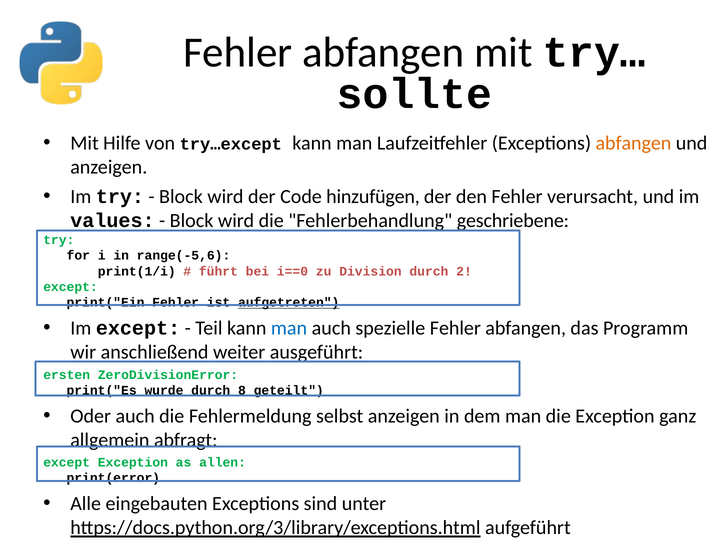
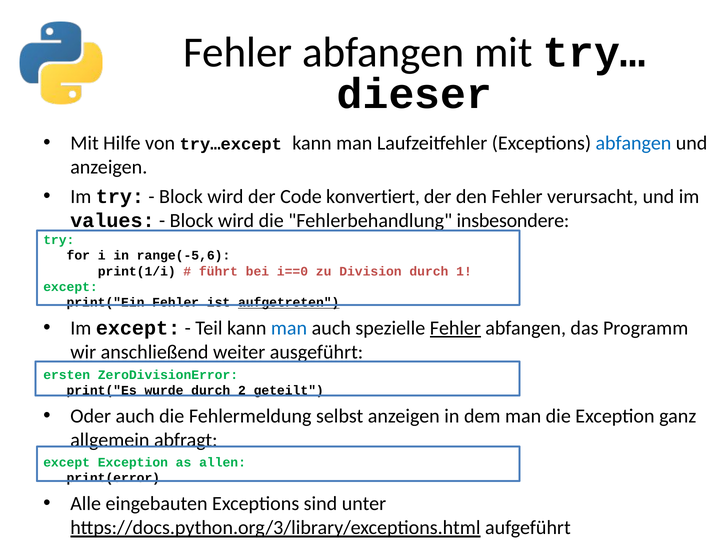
sollte: sollte -> dieser
abfangen at (633, 143) colour: orange -> blue
hinzufügen: hinzufügen -> konvertiert
geschriebene: geschriebene -> insbesondere
2: 2 -> 1
Fehler at (455, 328) underline: none -> present
8: 8 -> 2
